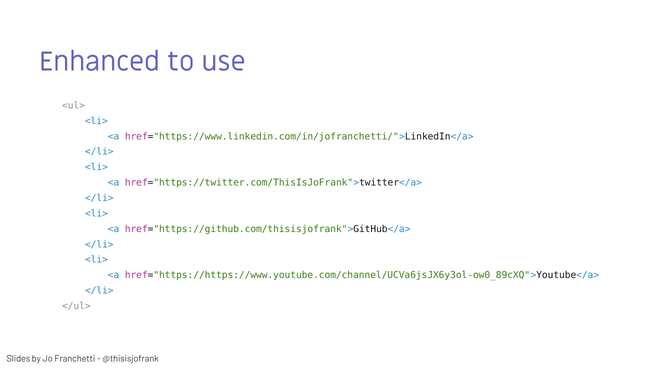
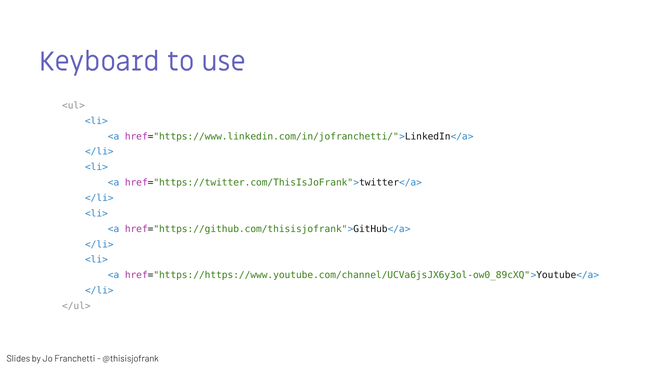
Enhanced: Enhanced -> Keyboard
